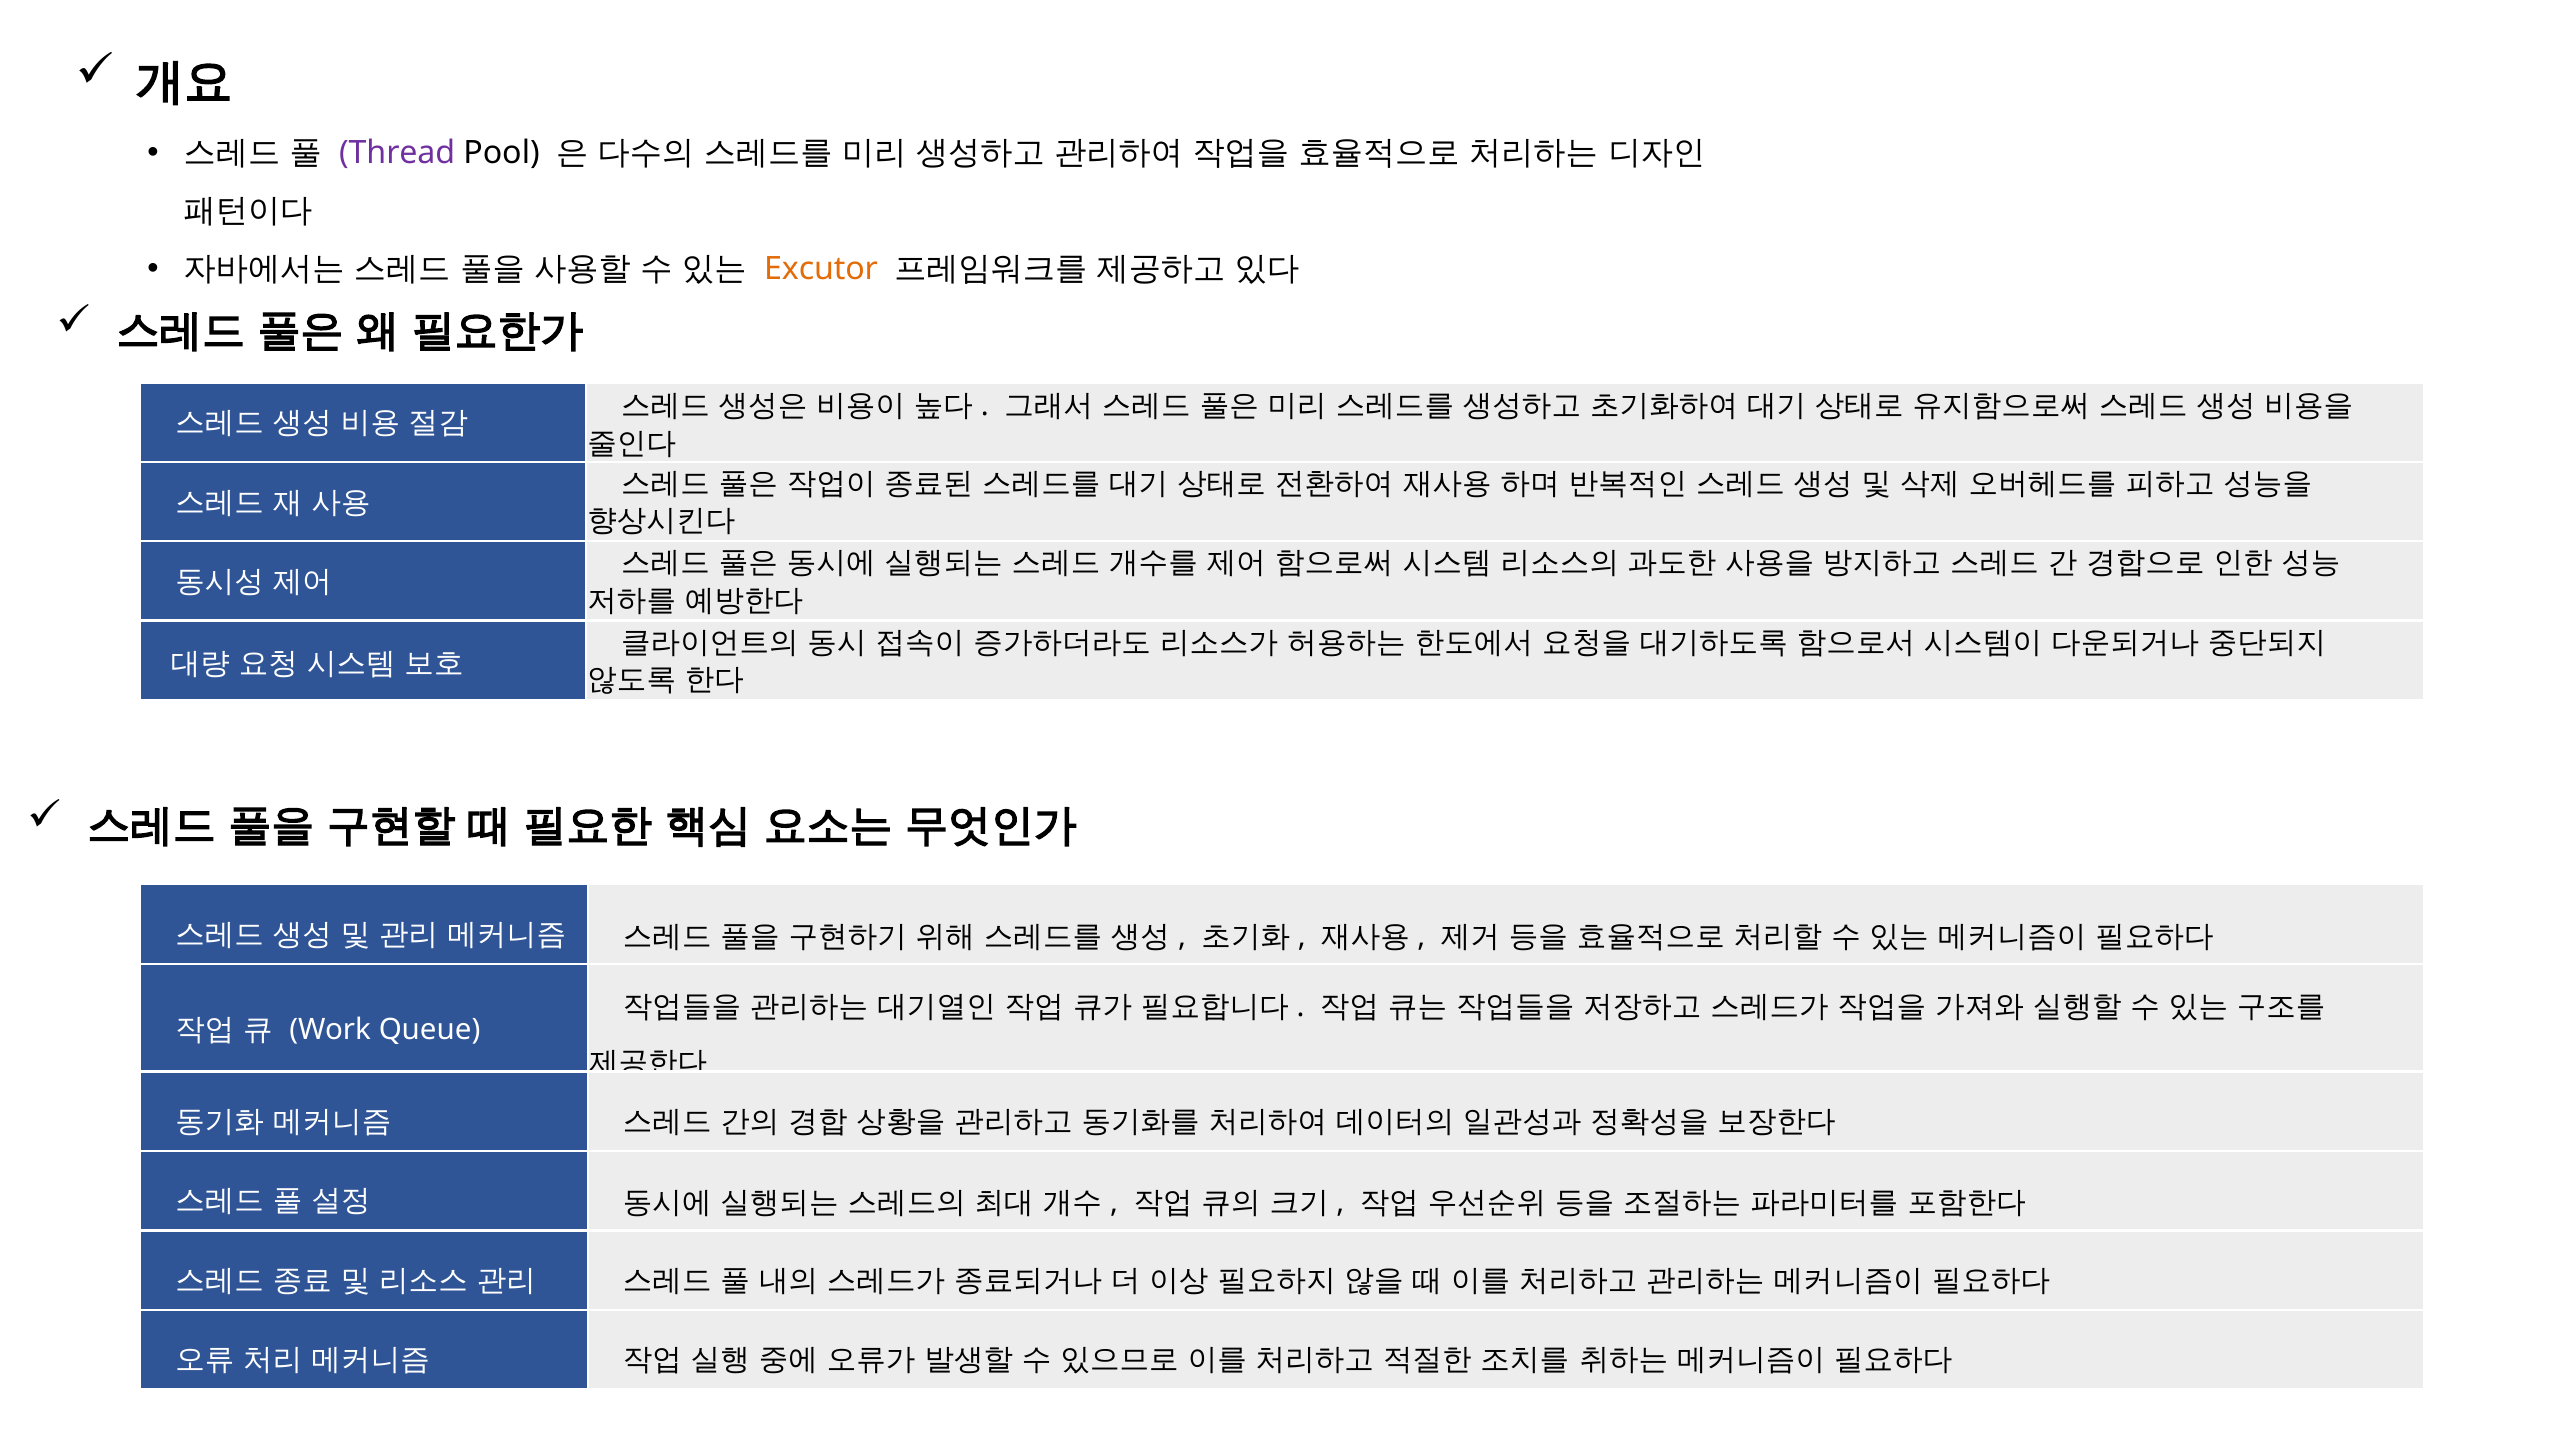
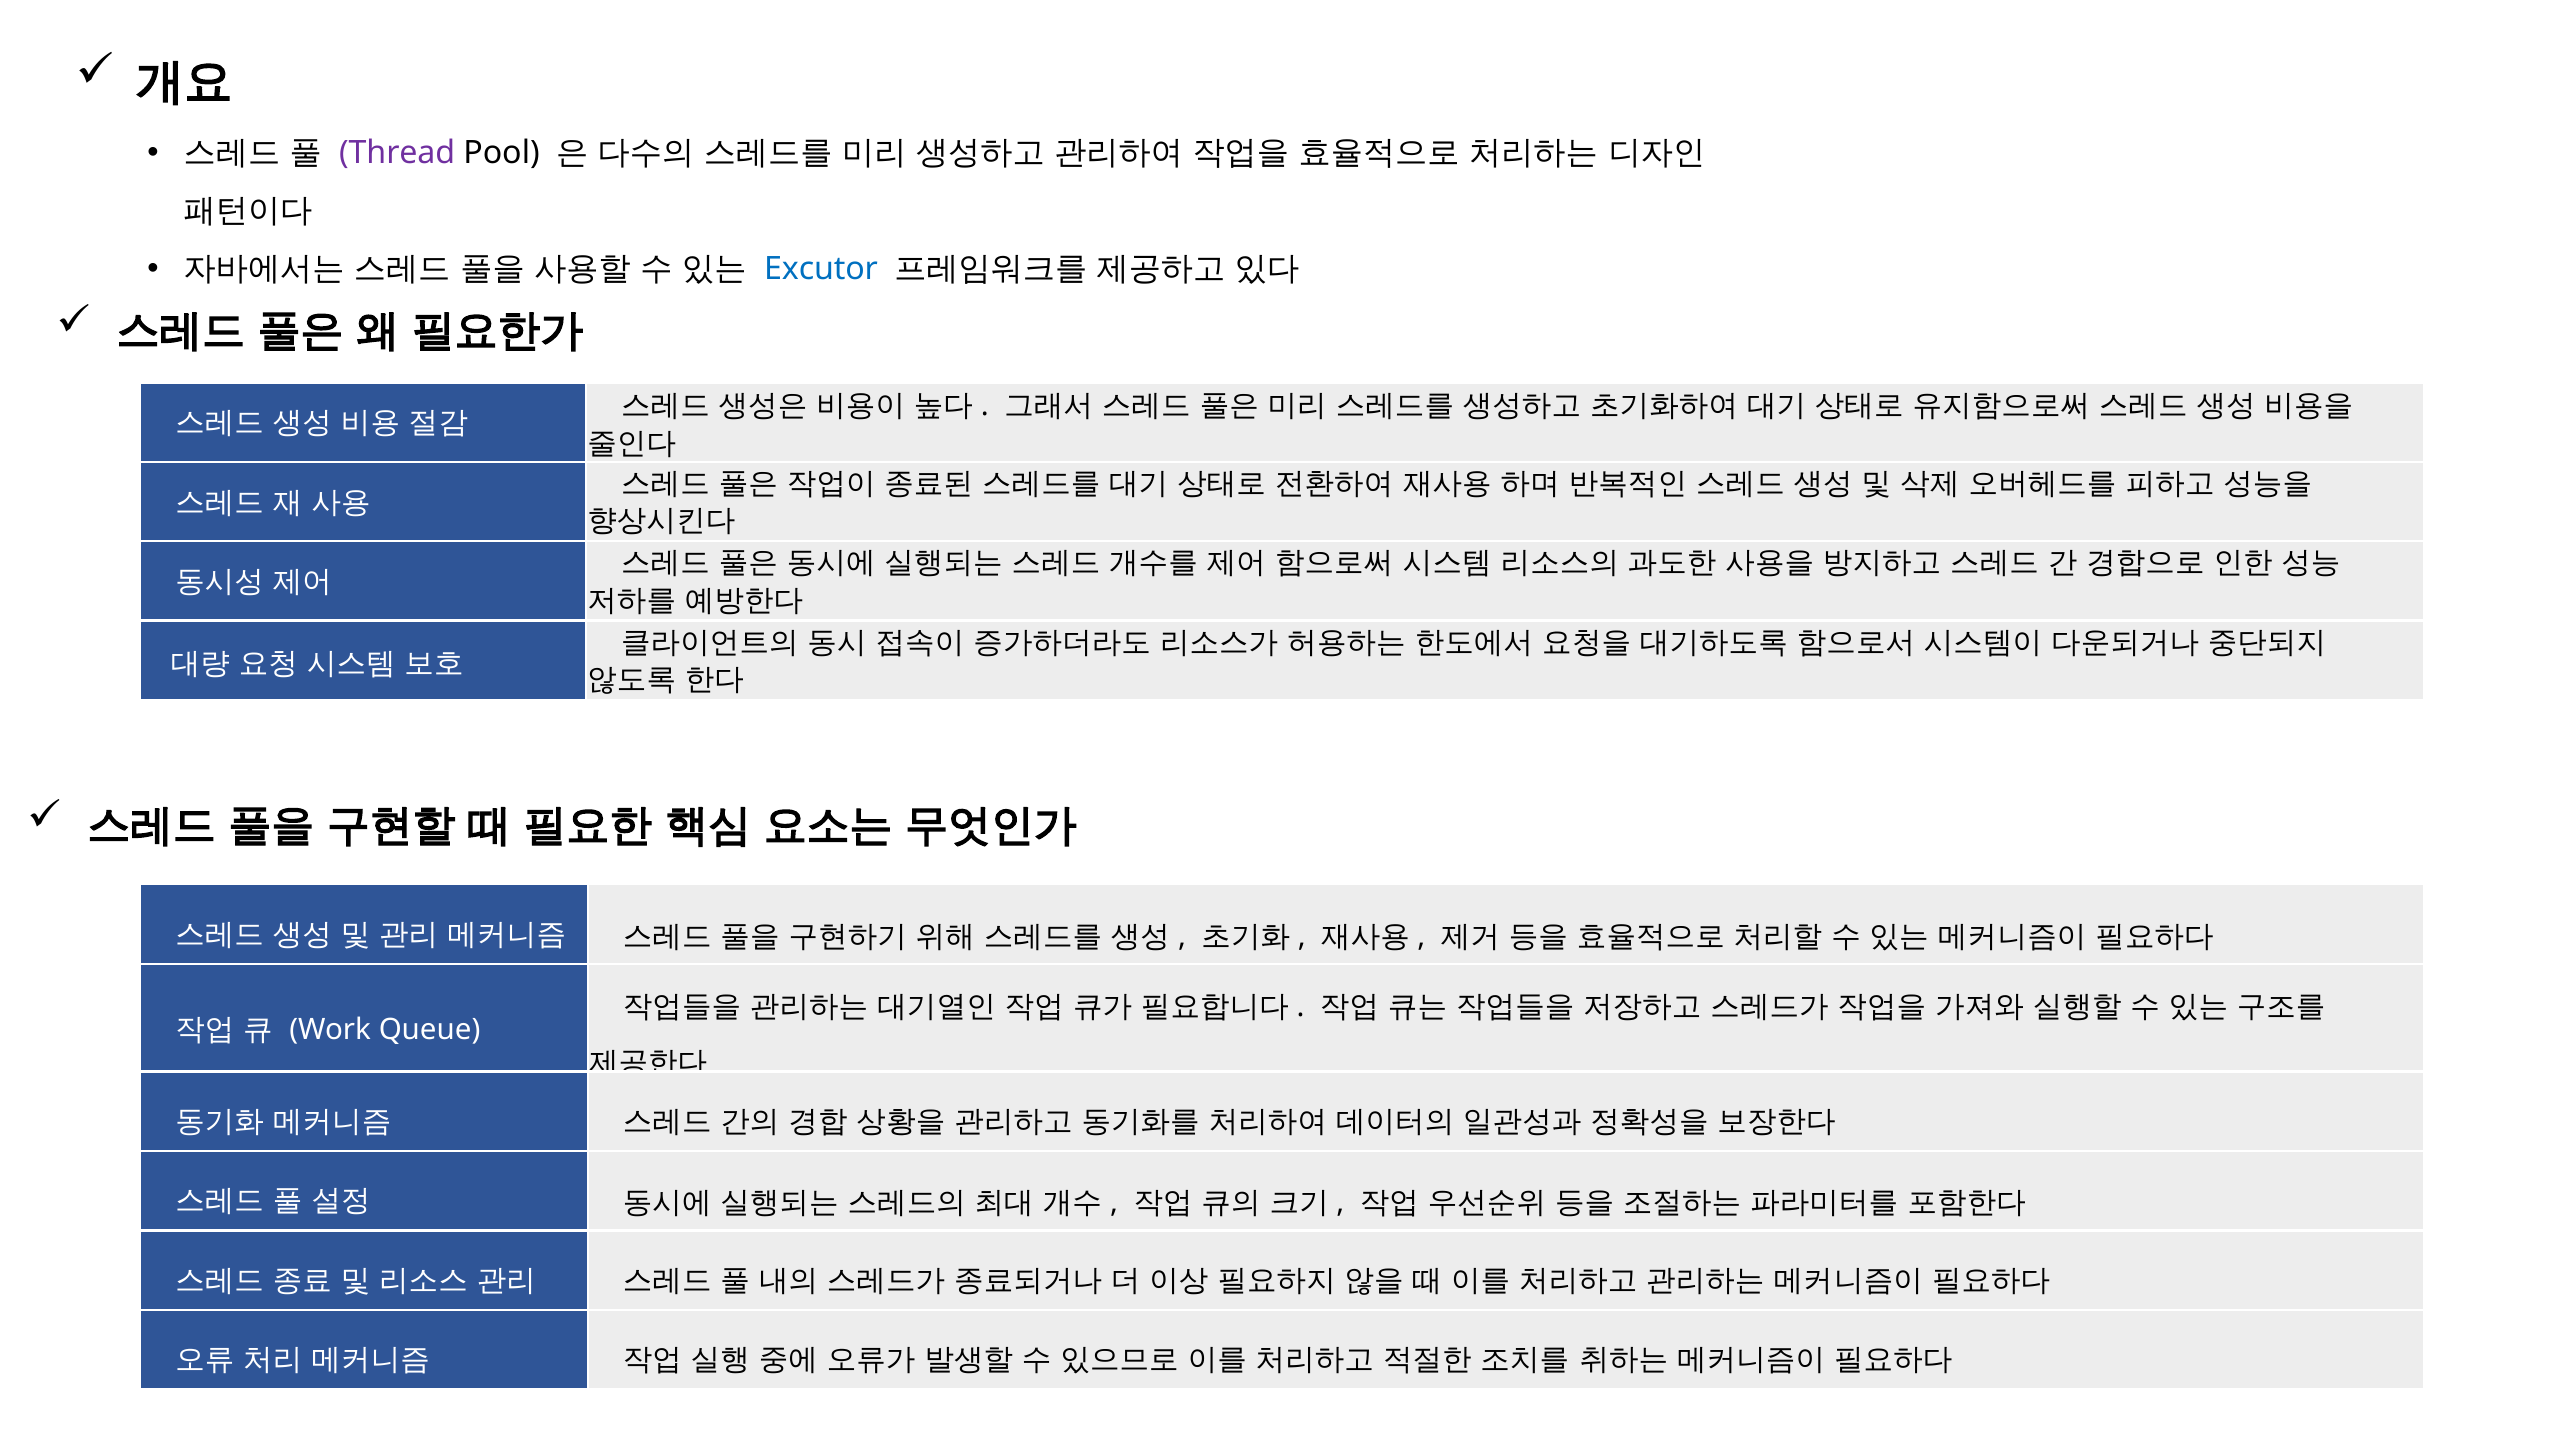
Excutor colour: orange -> blue
